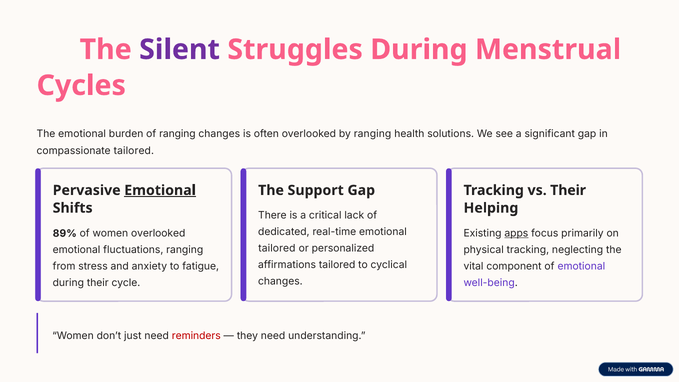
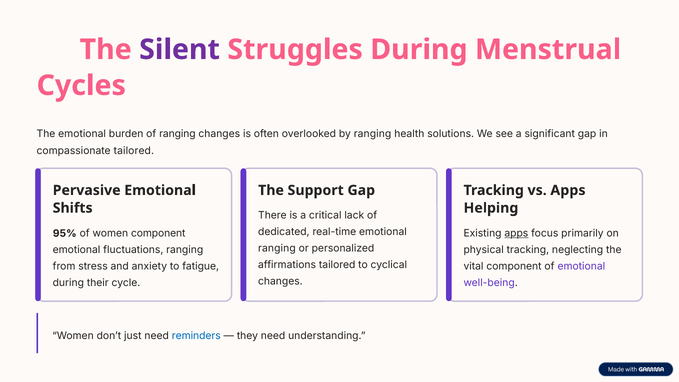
Emotional at (160, 190) underline: present -> none
vs Their: Their -> Apps
89%: 89% -> 95%
women overlooked: overlooked -> component
tailored at (277, 248): tailored -> ranging
reminders colour: red -> blue
